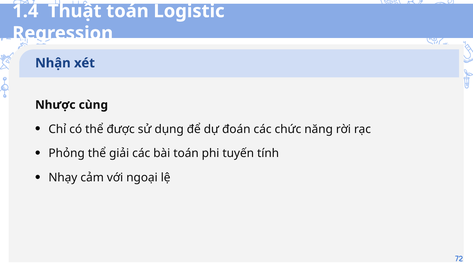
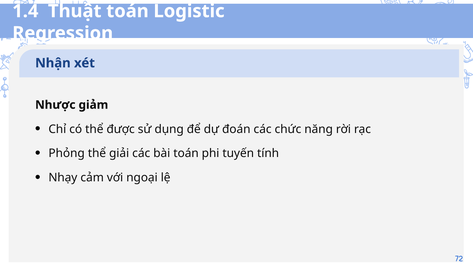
cùng: cùng -> giảm
